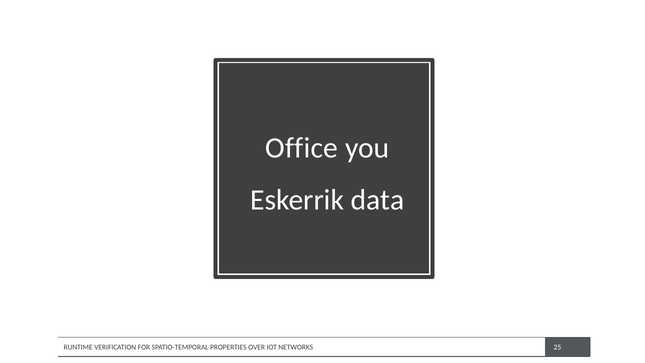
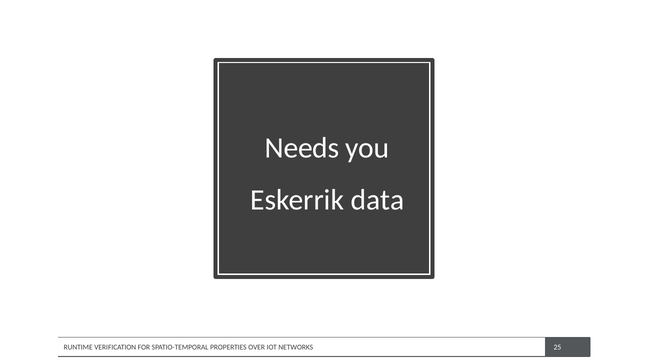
Office: Office -> Needs
